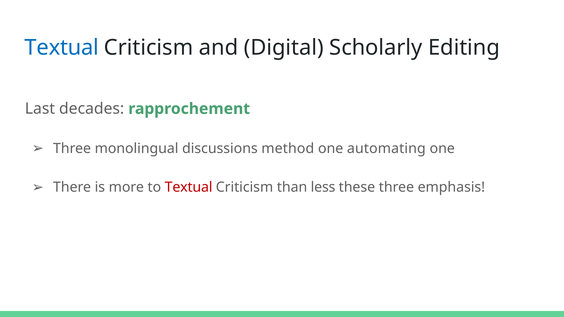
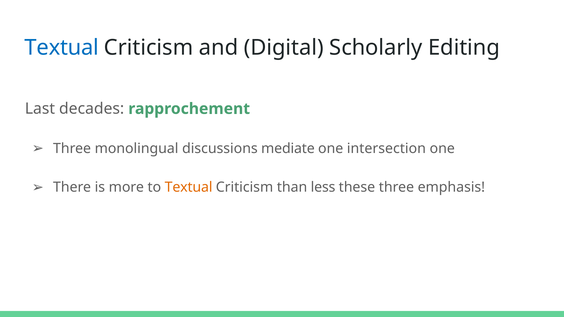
method: method -> mediate
automating: automating -> intersection
Textual at (189, 187) colour: red -> orange
